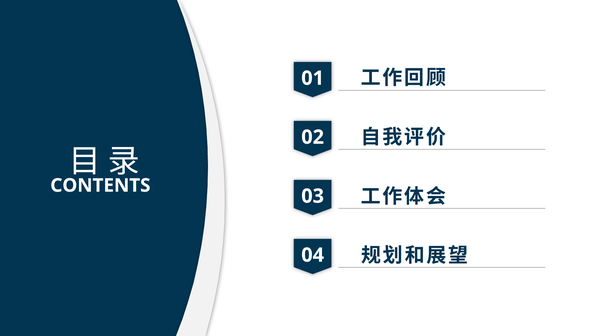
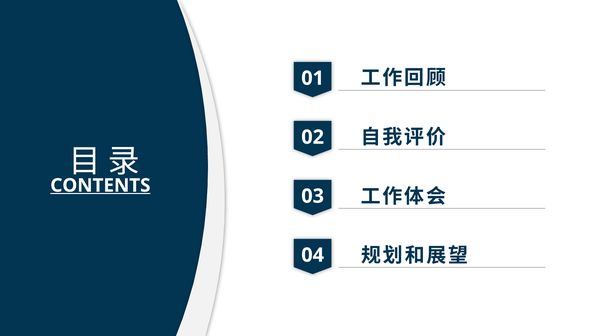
CONTENTS underline: none -> present
